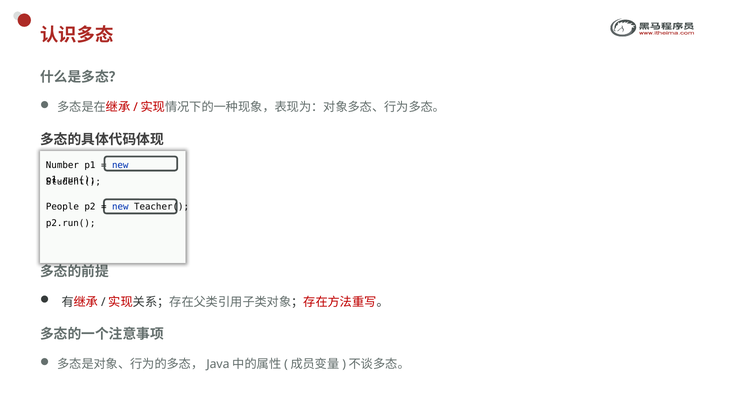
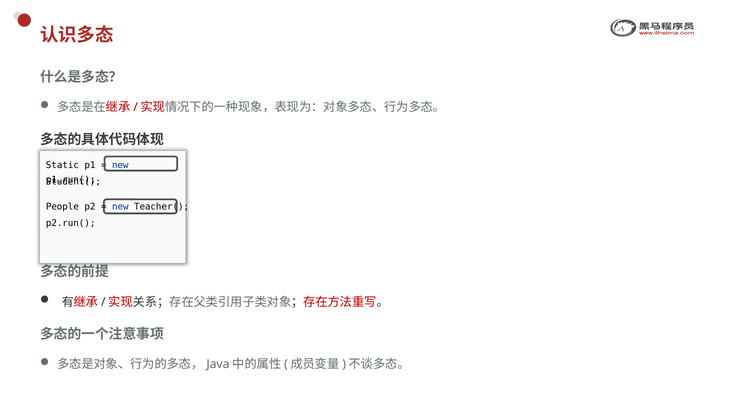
Number: Number -> Static
